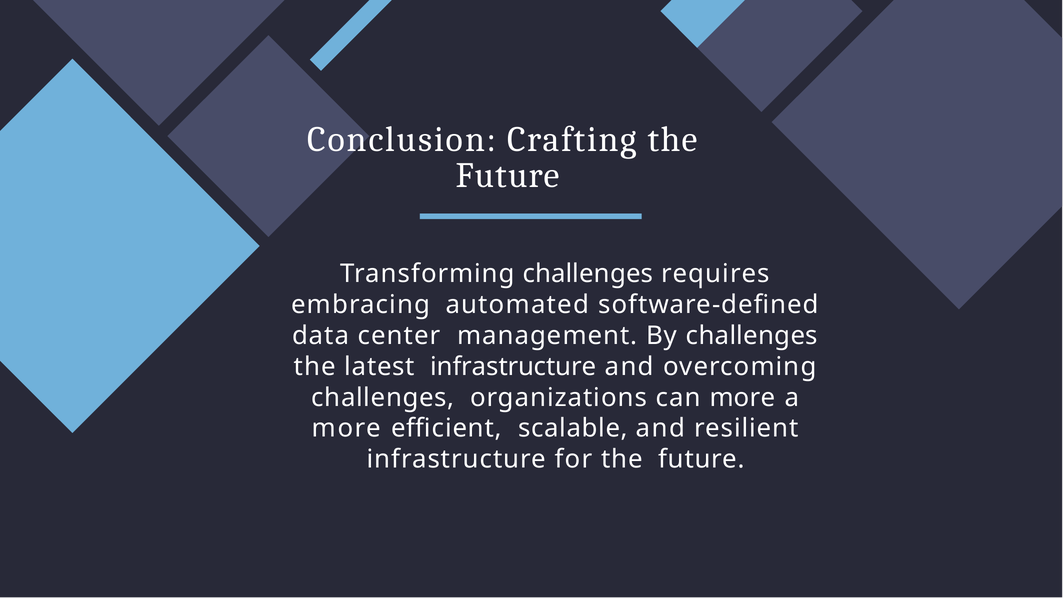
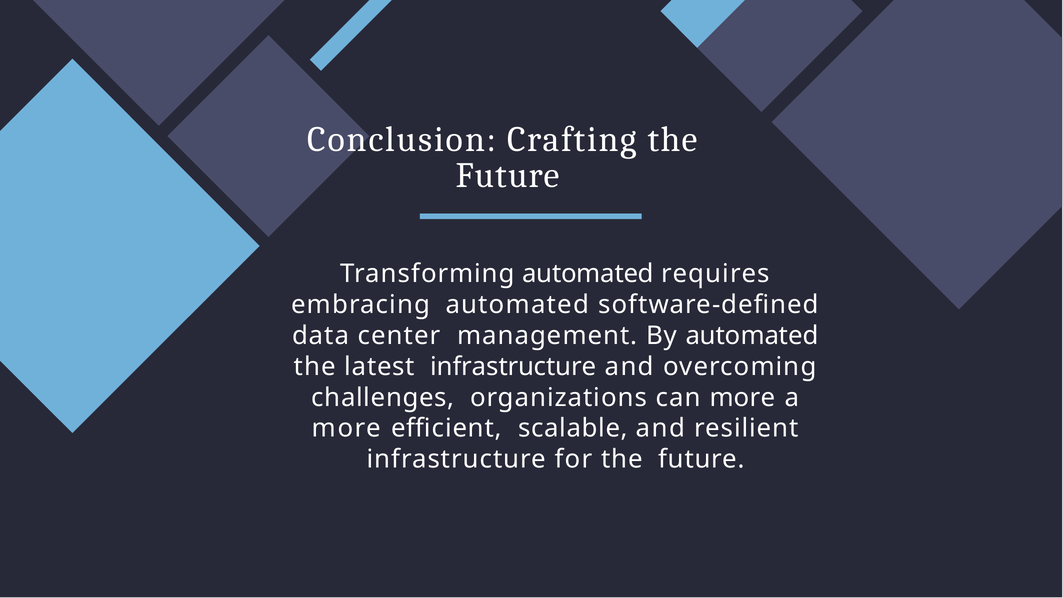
Transforming challenges: challenges -> automated
By challenges: challenges -> automated
